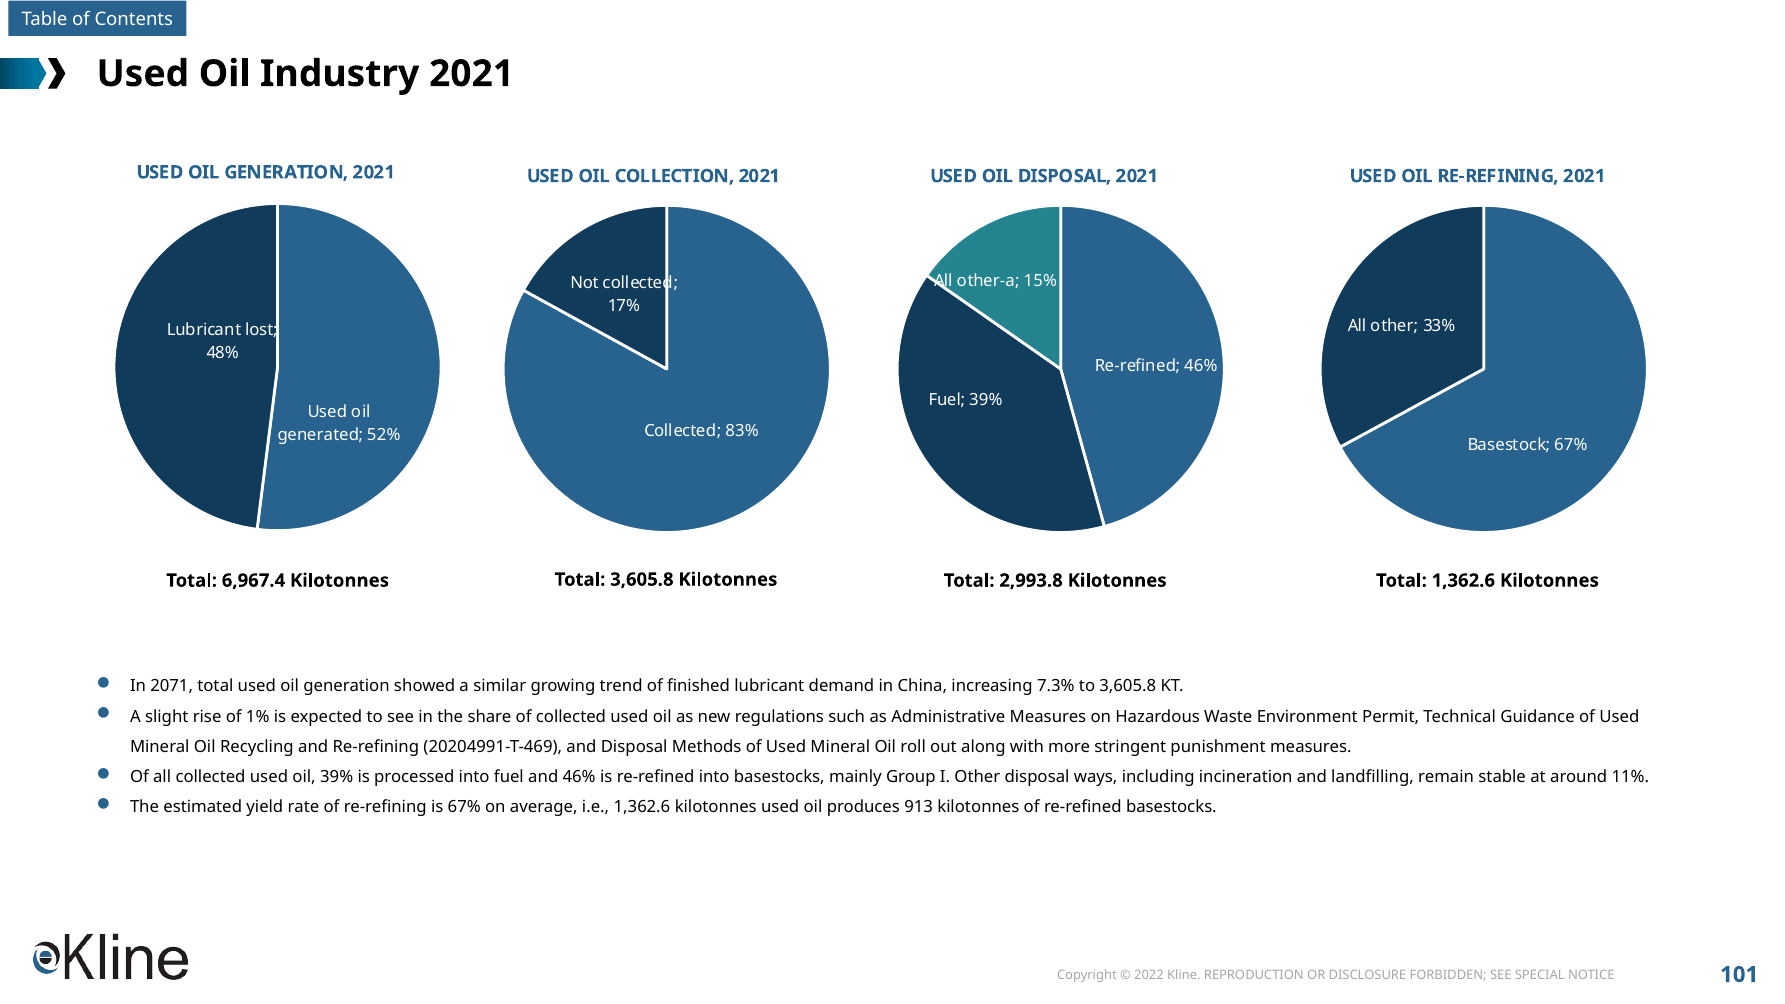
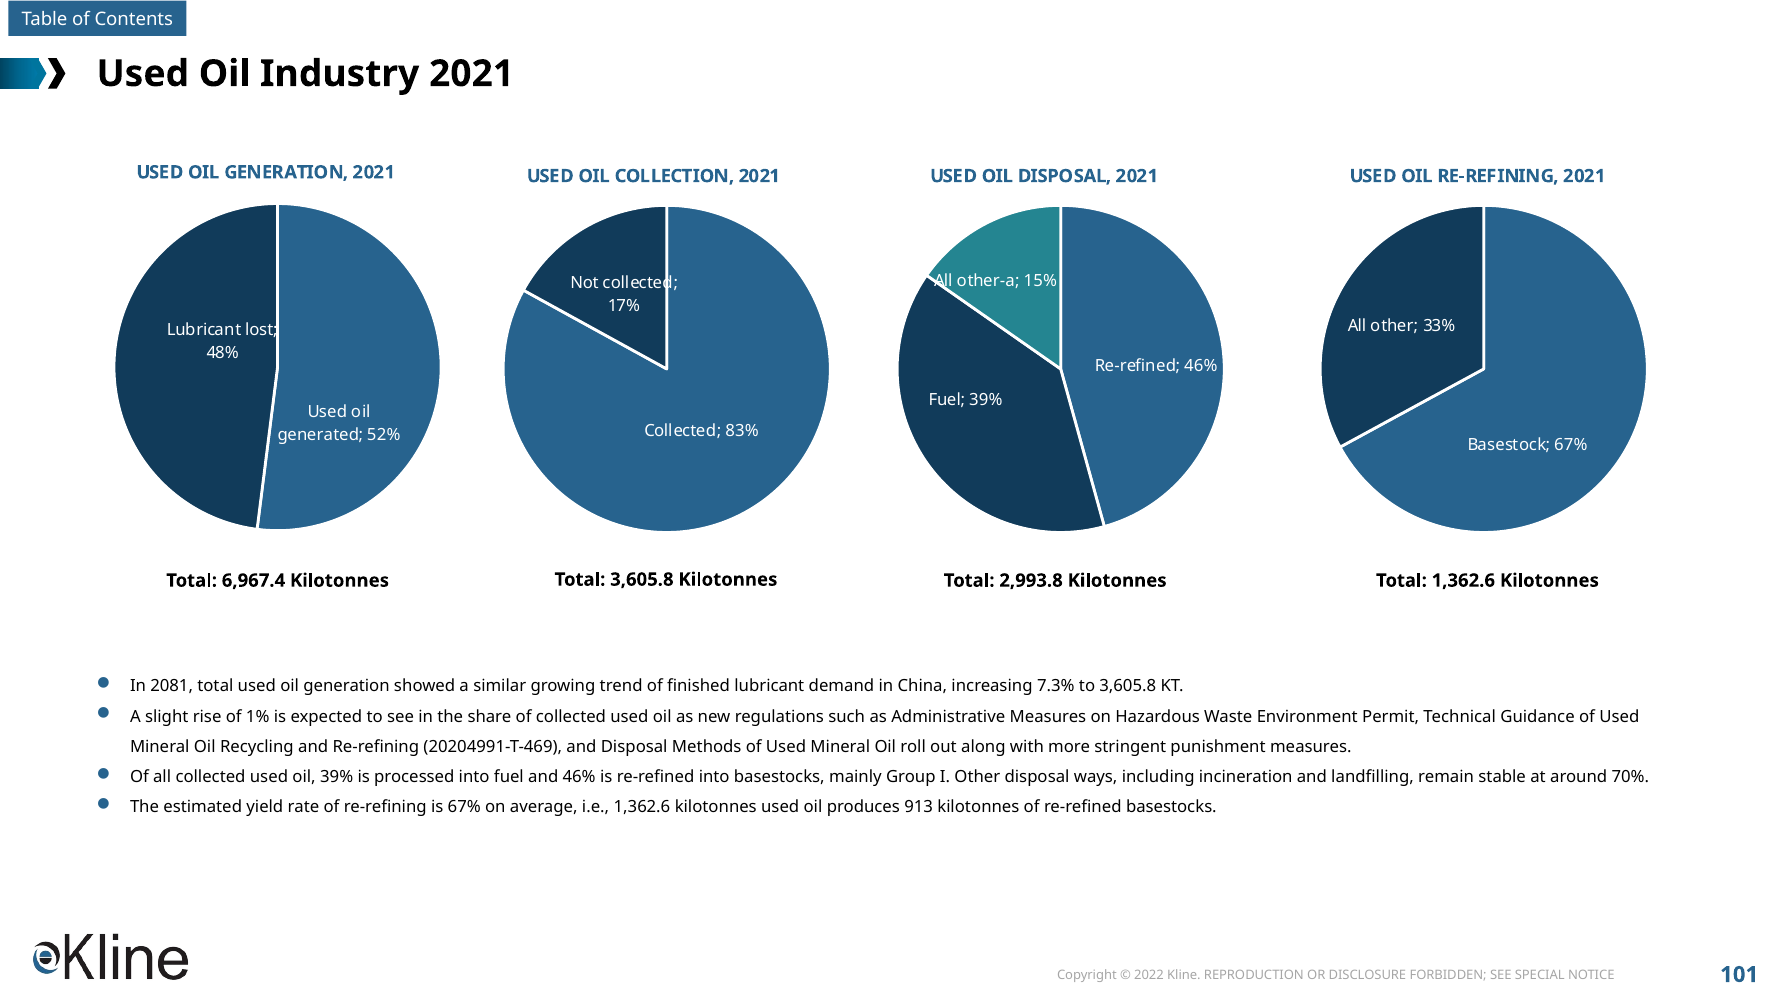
2071: 2071 -> 2081
11%: 11% -> 70%
